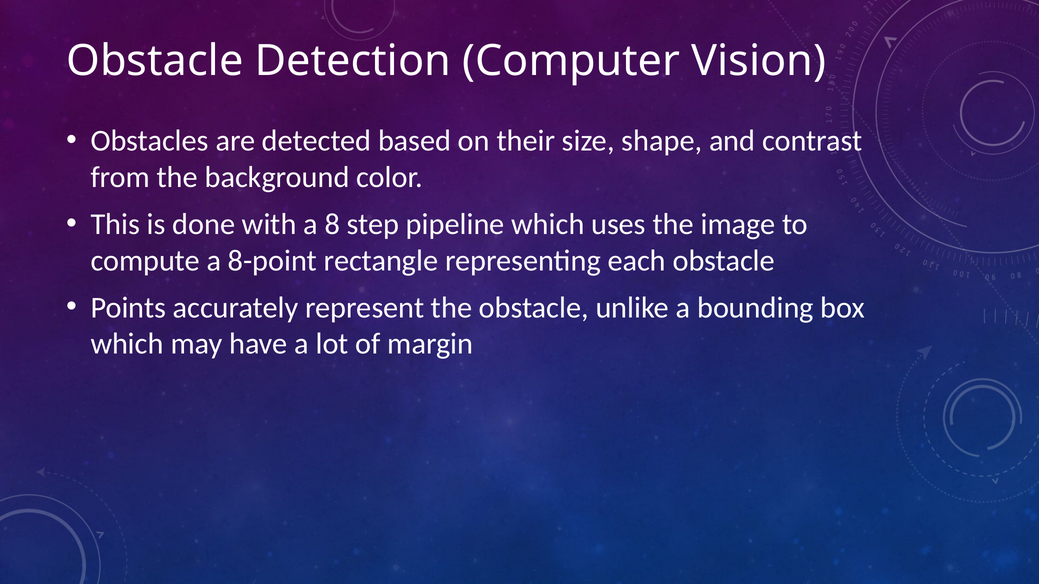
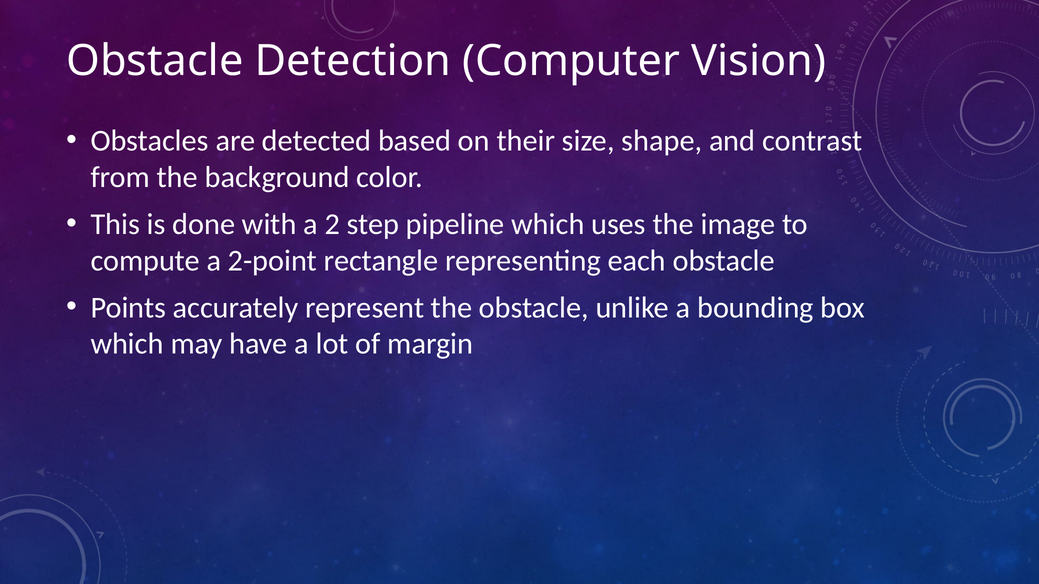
8: 8 -> 2
8-point: 8-point -> 2-point
